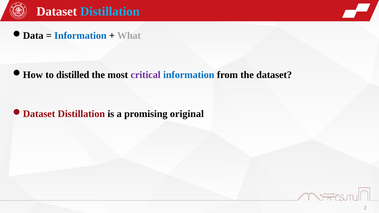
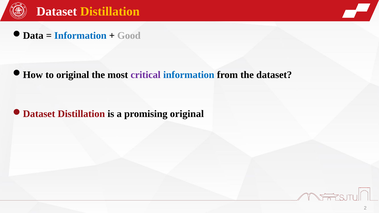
Distillation at (110, 12) colour: light blue -> yellow
What: What -> Good
to distilled: distilled -> original
